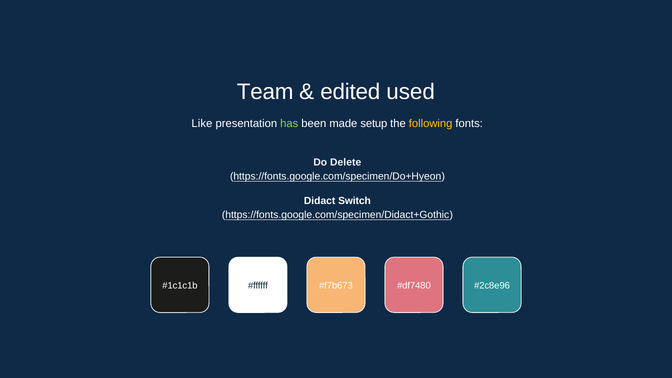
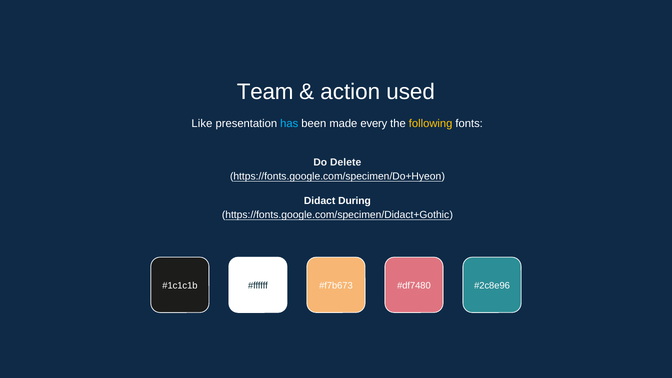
edited: edited -> action
has colour: light green -> light blue
setup: setup -> every
Switch: Switch -> During
